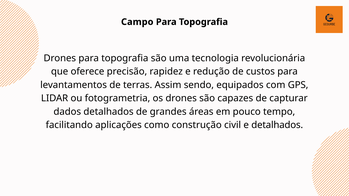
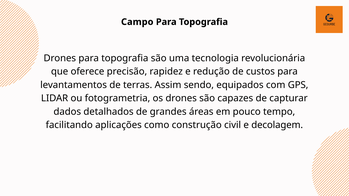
e detalhados: detalhados -> decolagem
